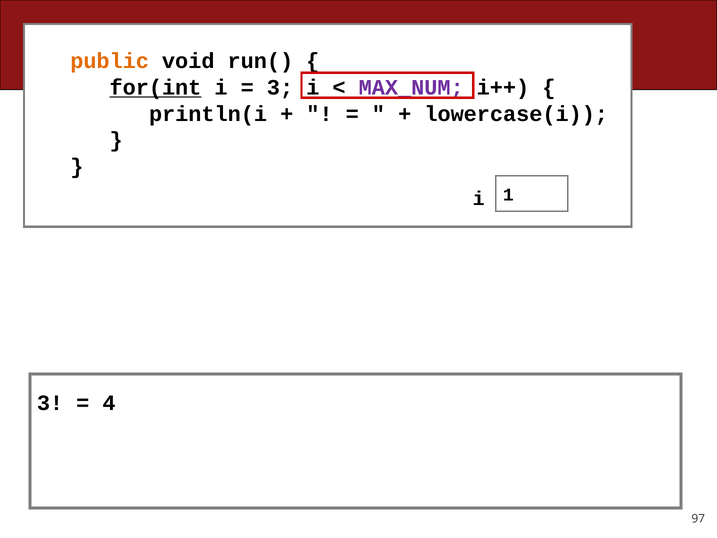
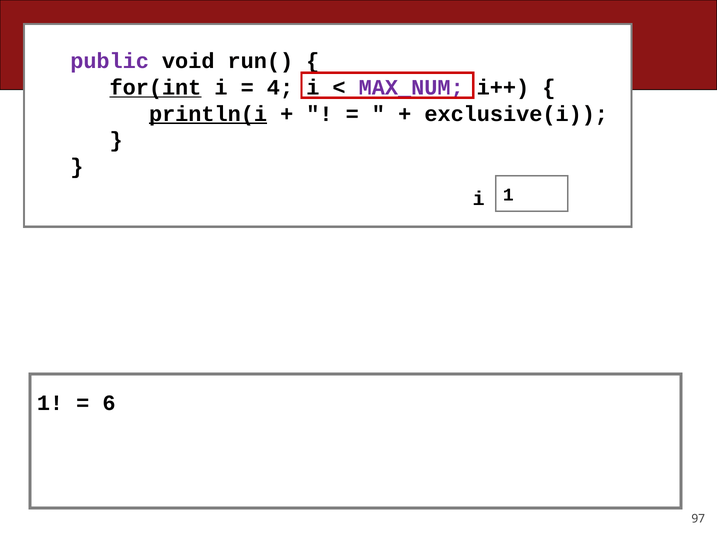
public colour: orange -> purple
3 at (280, 87): 3 -> 4
println(i underline: none -> present
lowercase(i: lowercase(i -> exclusive(i
3 at (50, 403): 3 -> 1
4: 4 -> 6
